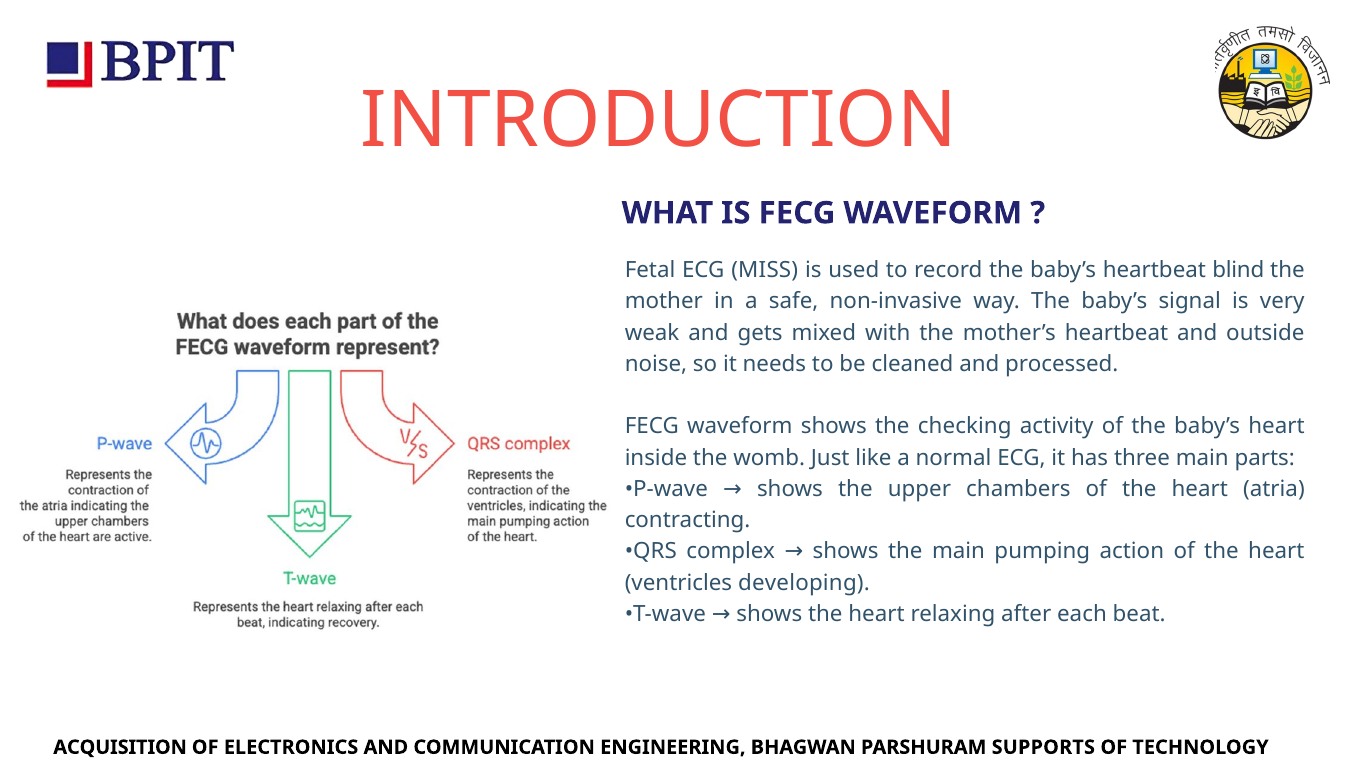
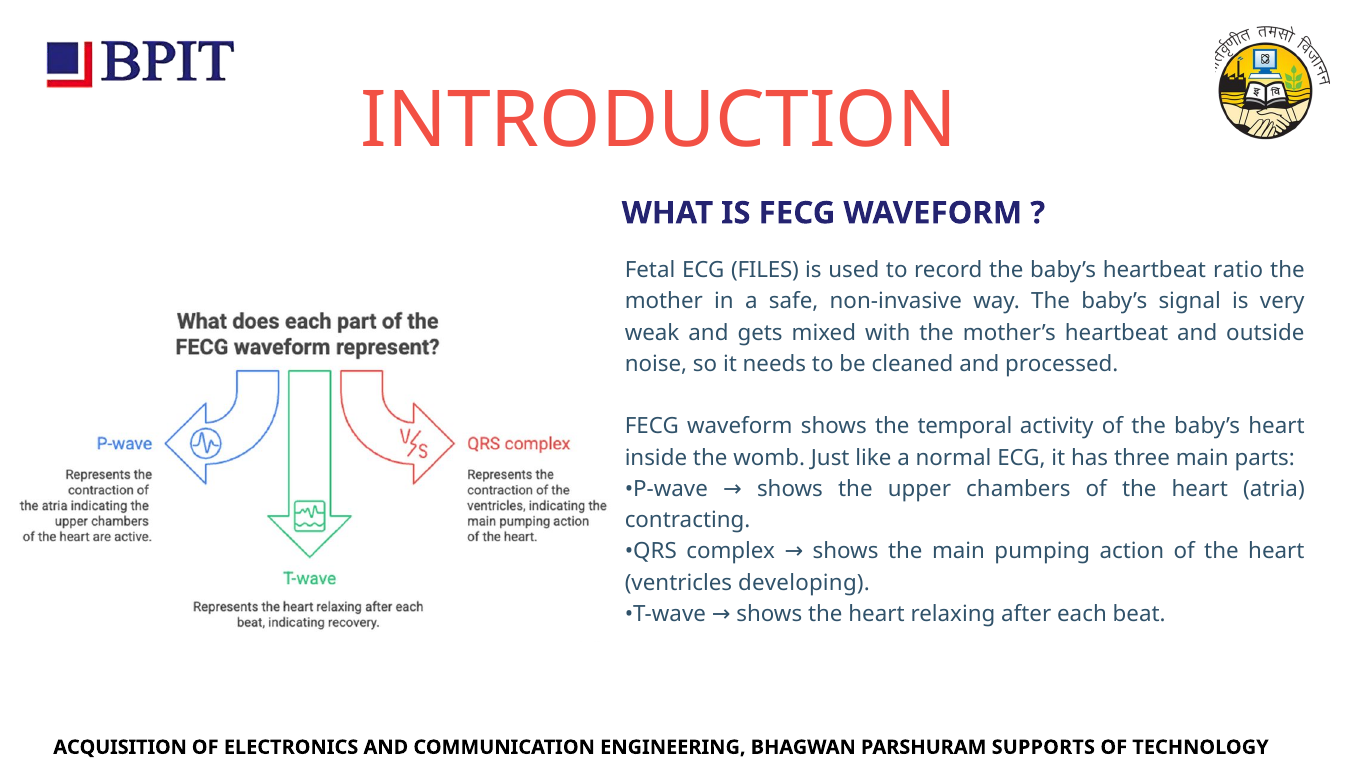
MISS: MISS -> FILES
blind: blind -> ratio
checking: checking -> temporal
